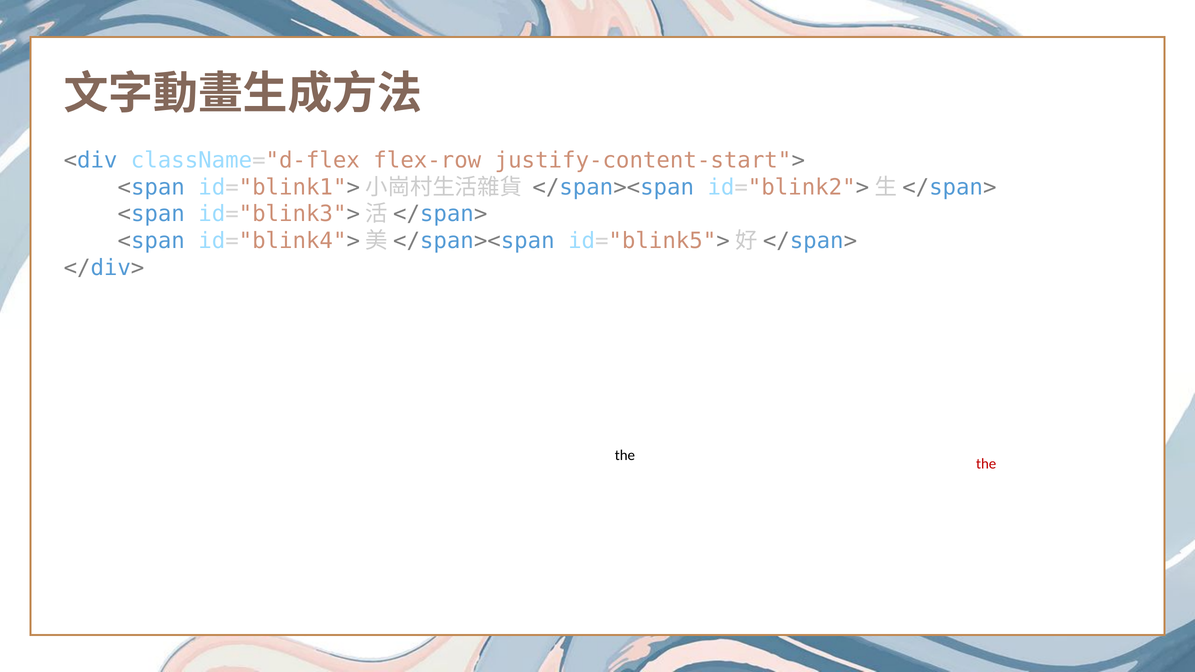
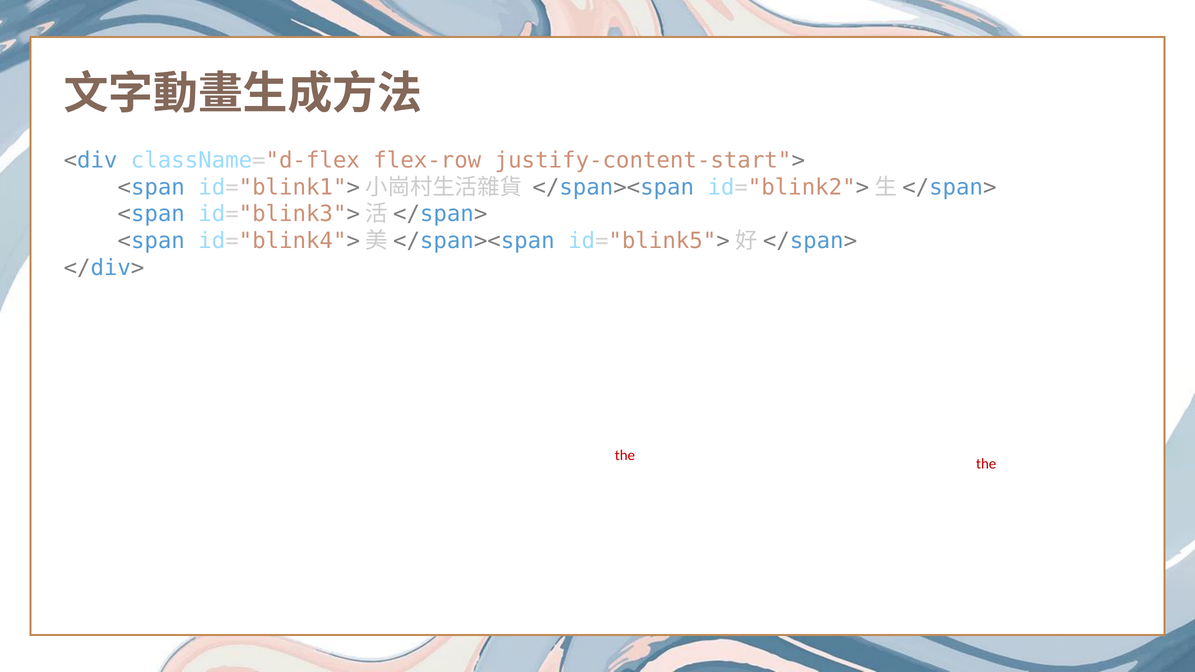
the at (625, 455) colour: black -> red
